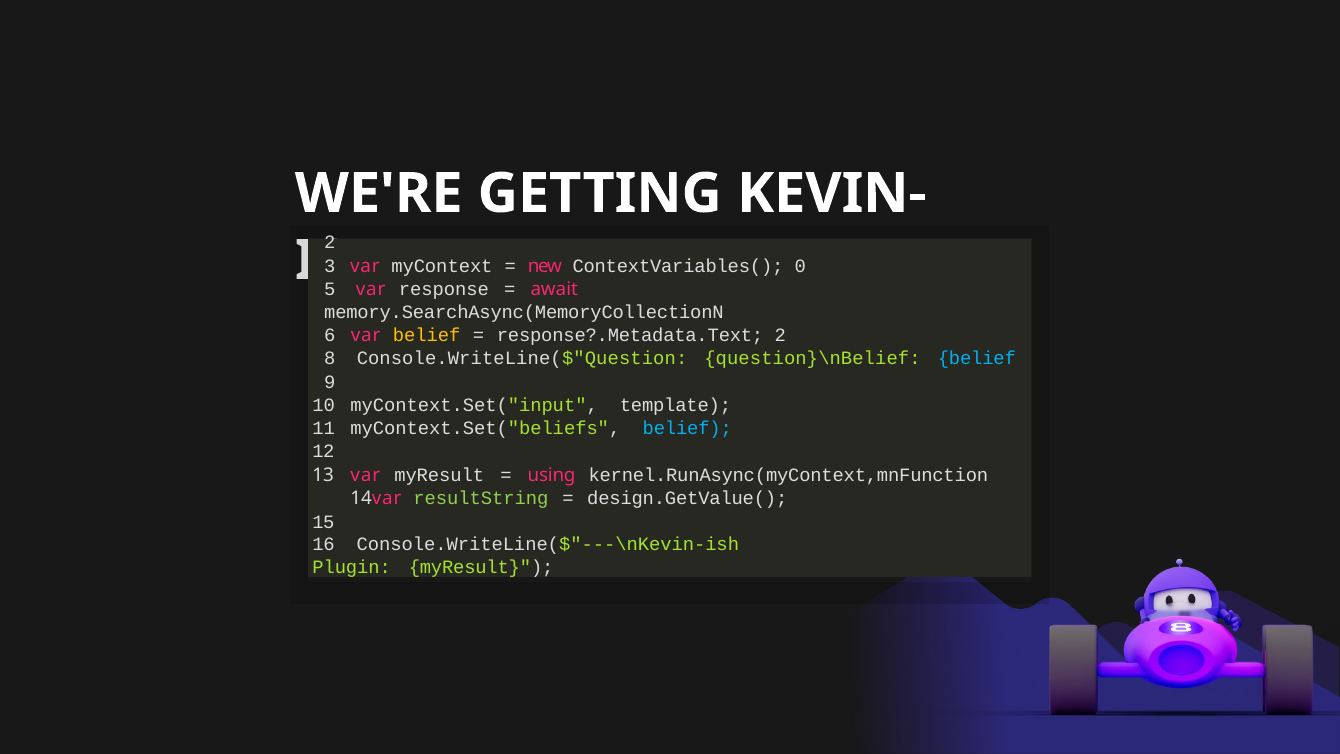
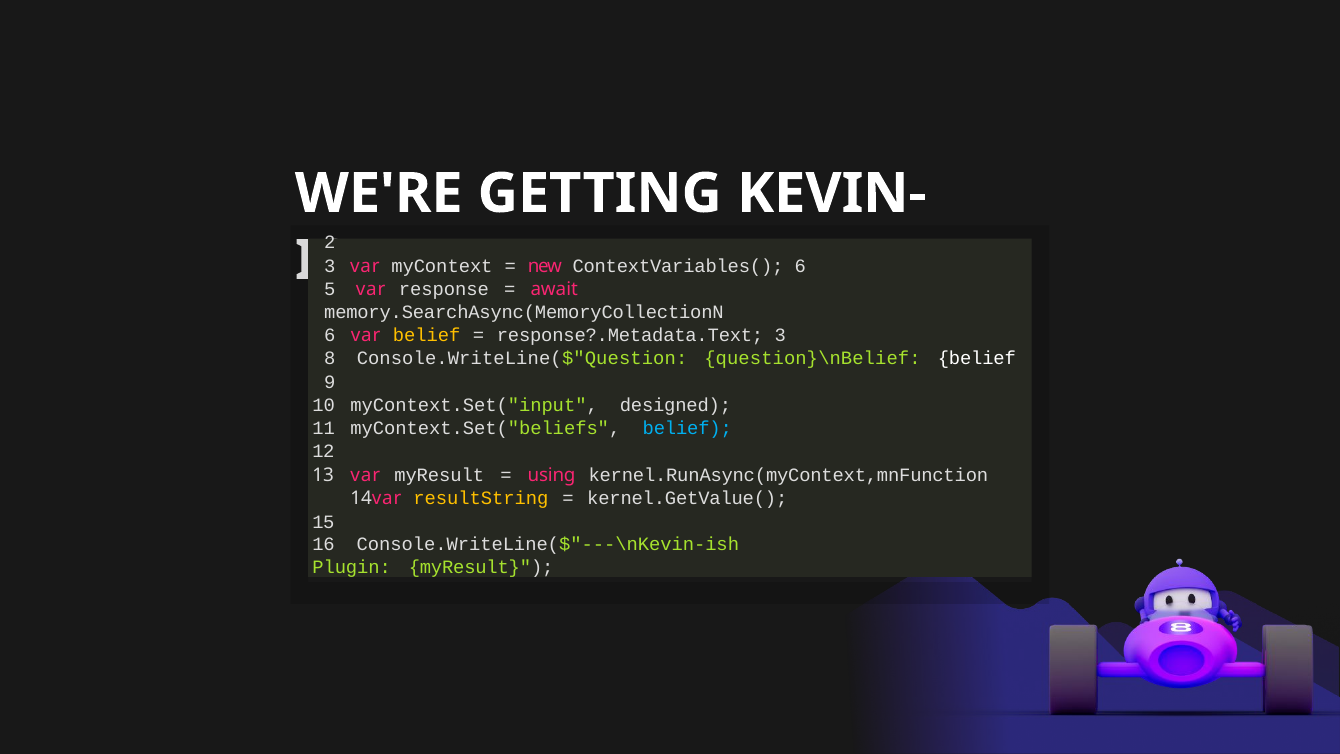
ContextVariables( 0: 0 -> 6
response?.Metadata.Text 2: 2 -> 3
belief at (977, 359) colour: light blue -> white
template: template -> designed
resultString colour: light green -> yellow
design.GetValue(: design.GetValue( -> kernel.GetValue(
